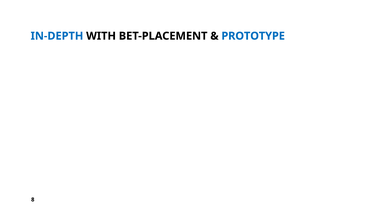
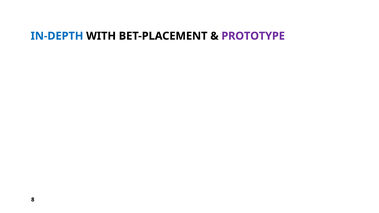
PROTOTYPE colour: blue -> purple
